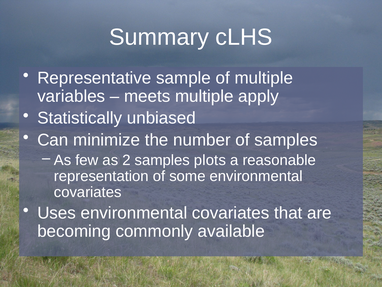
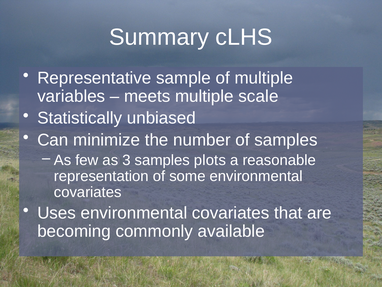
apply: apply -> scale
2: 2 -> 3
